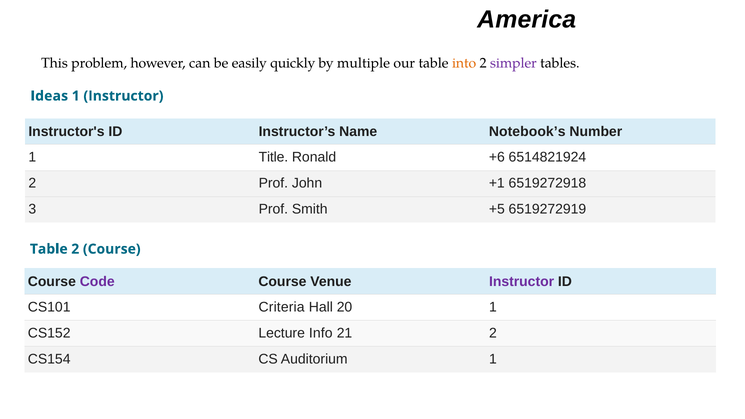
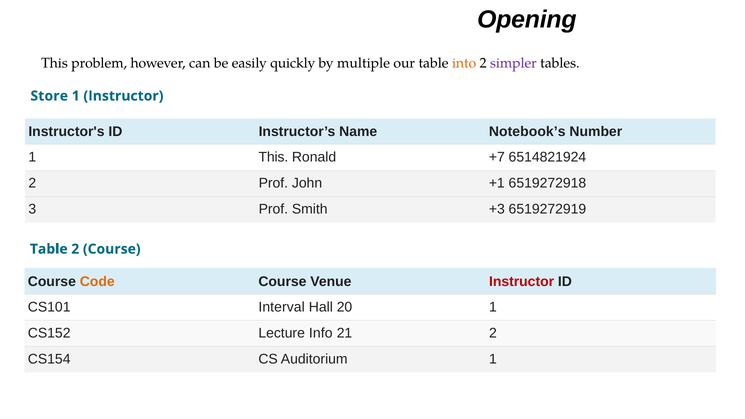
America: America -> Opening
Ideas: Ideas -> Store
1 Title: Title -> This
+6: +6 -> +7
+5: +5 -> +3
Code colour: purple -> orange
Instructor at (522, 281) colour: purple -> red
Criteria: Criteria -> Interval
